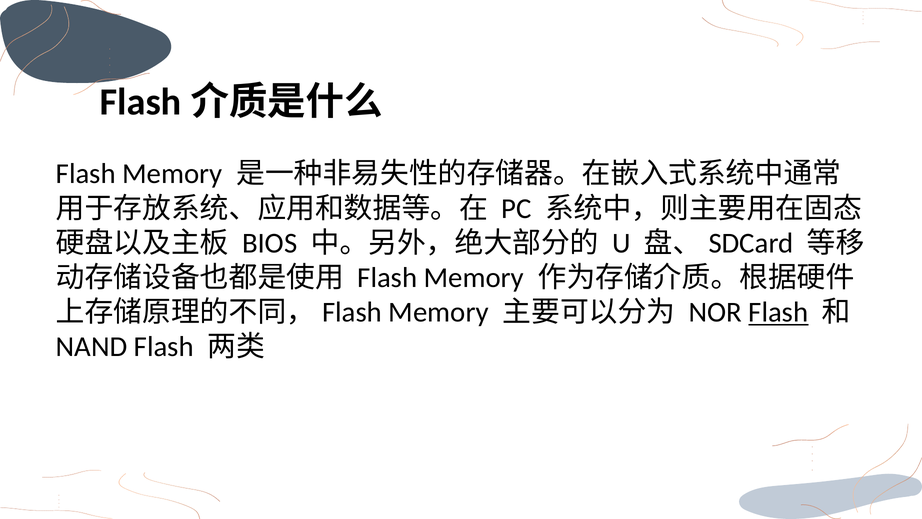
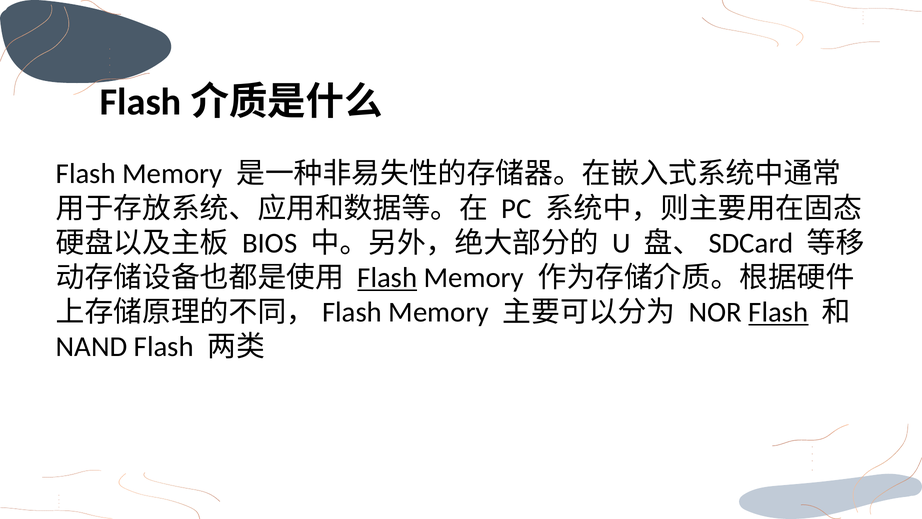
Flash at (387, 278) underline: none -> present
